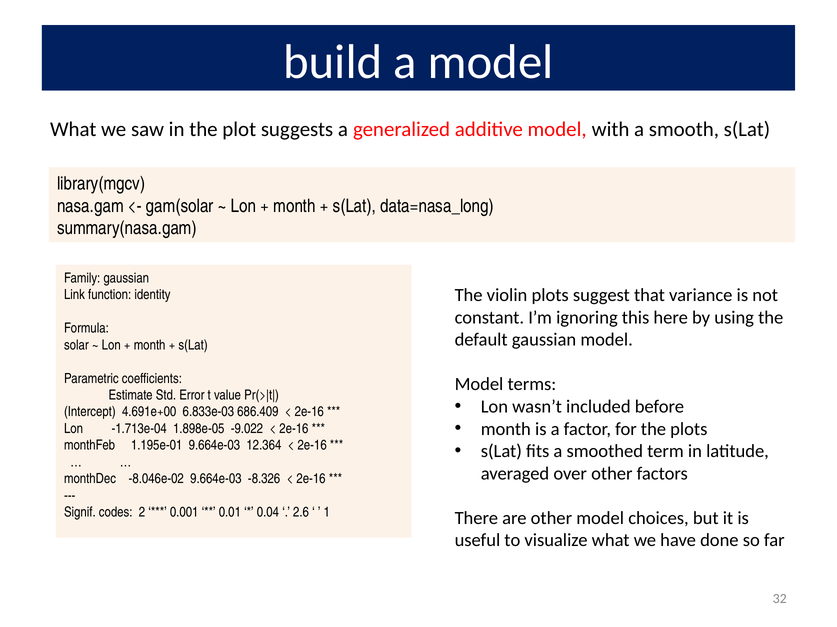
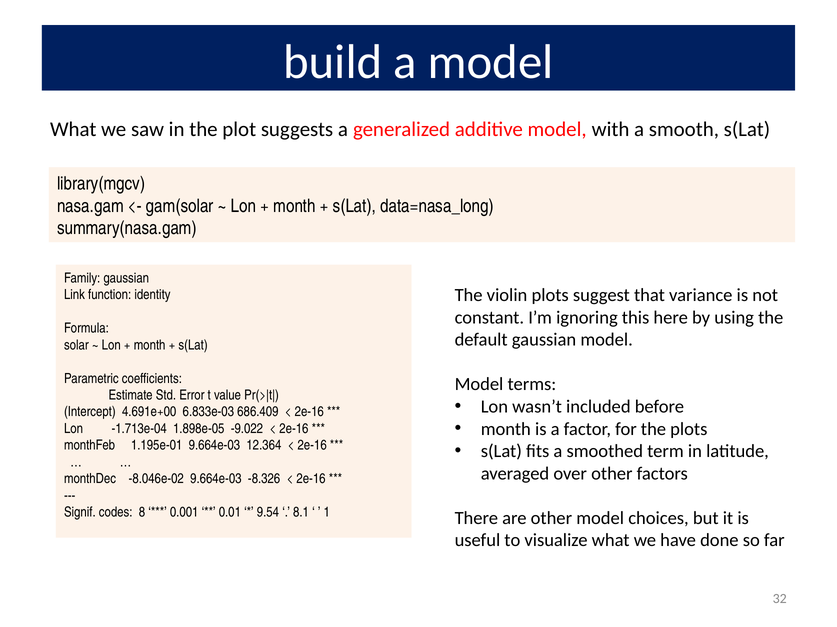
2: 2 -> 8
0.04: 0.04 -> 9.54
2.6: 2.6 -> 8.1
